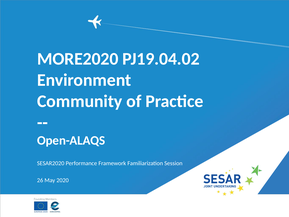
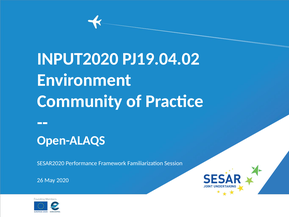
MORE2020: MORE2020 -> INPUT2020
